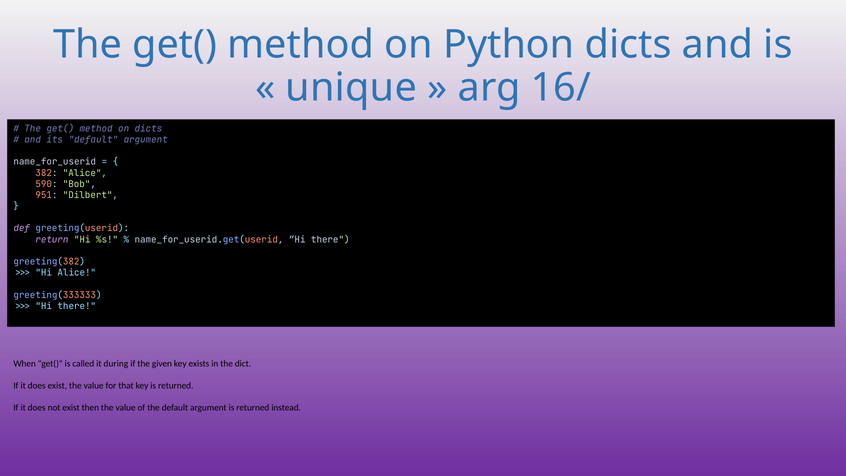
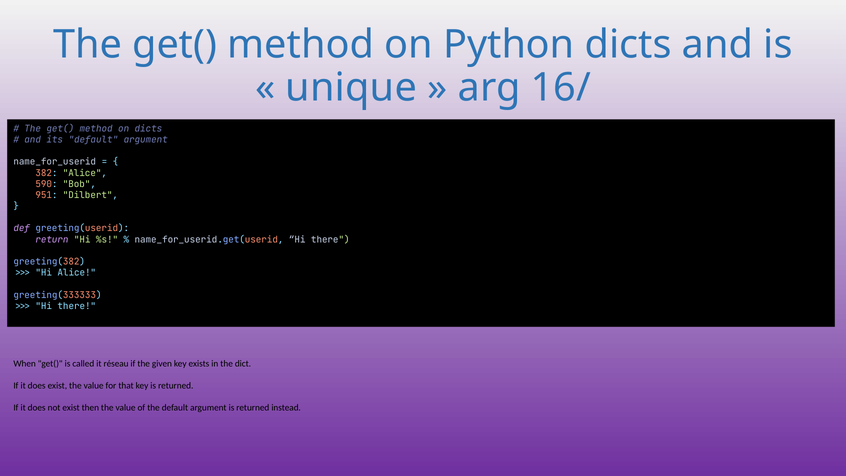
during: during -> réseau
